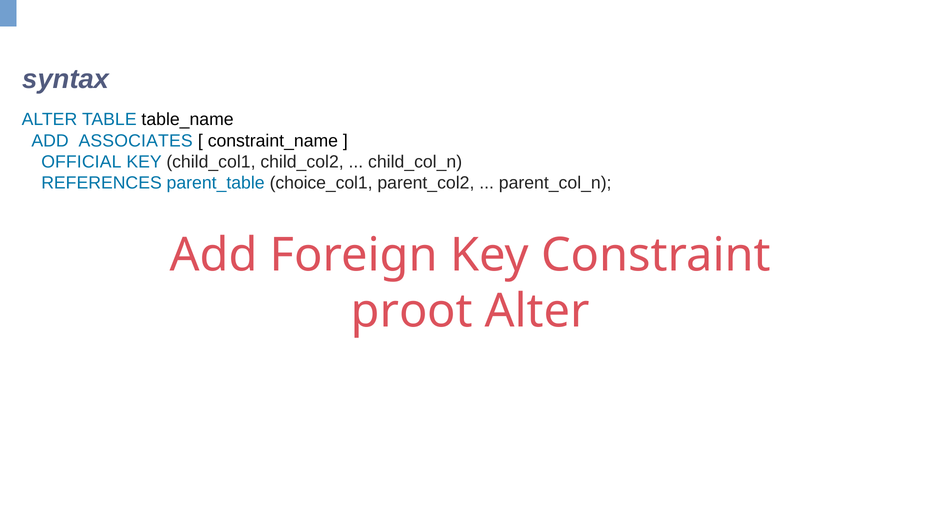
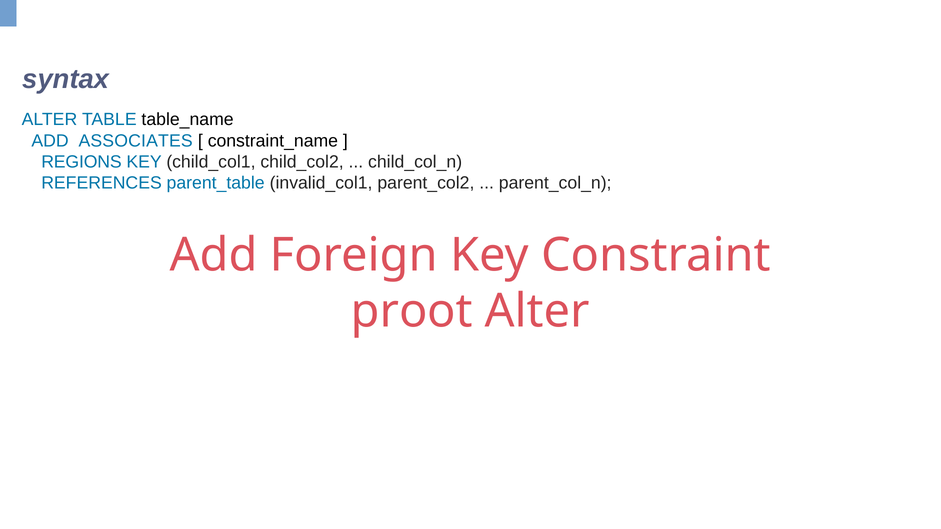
OFFICIAL: OFFICIAL -> REGIONS
choice_col1: choice_col1 -> invalid_col1
